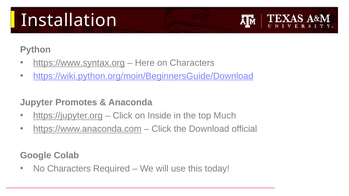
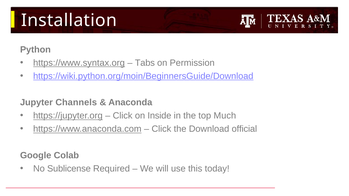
Here: Here -> Tabs
on Characters: Characters -> Permission
Promotes: Promotes -> Channels
No Characters: Characters -> Sublicense
